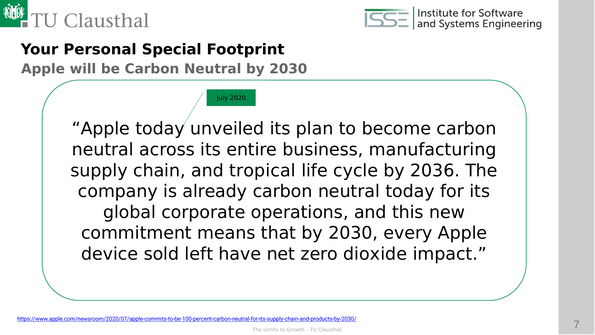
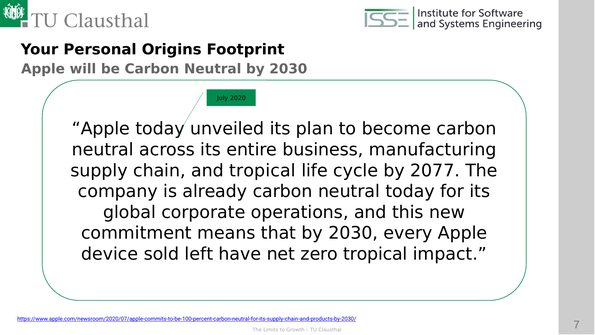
Special: Special -> Origins
2036: 2036 -> 2077
zero dioxide: dioxide -> tropical
